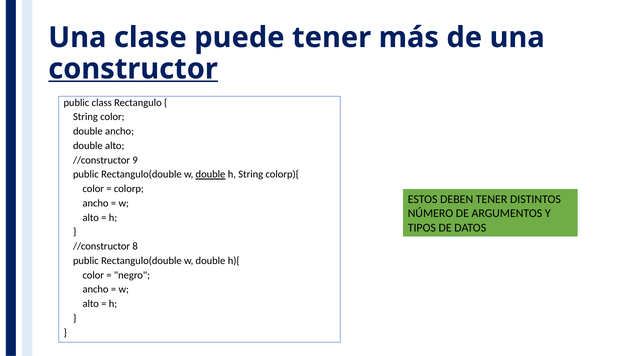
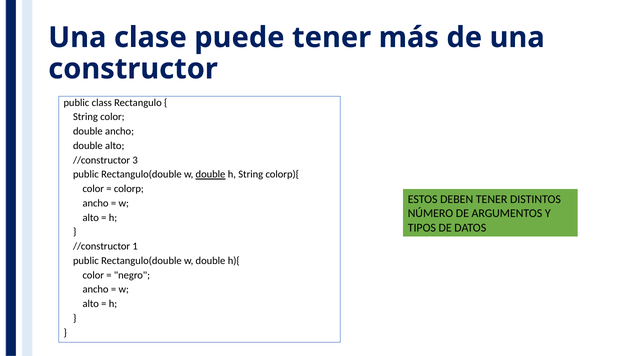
constructor underline: present -> none
9: 9 -> 3
8: 8 -> 1
